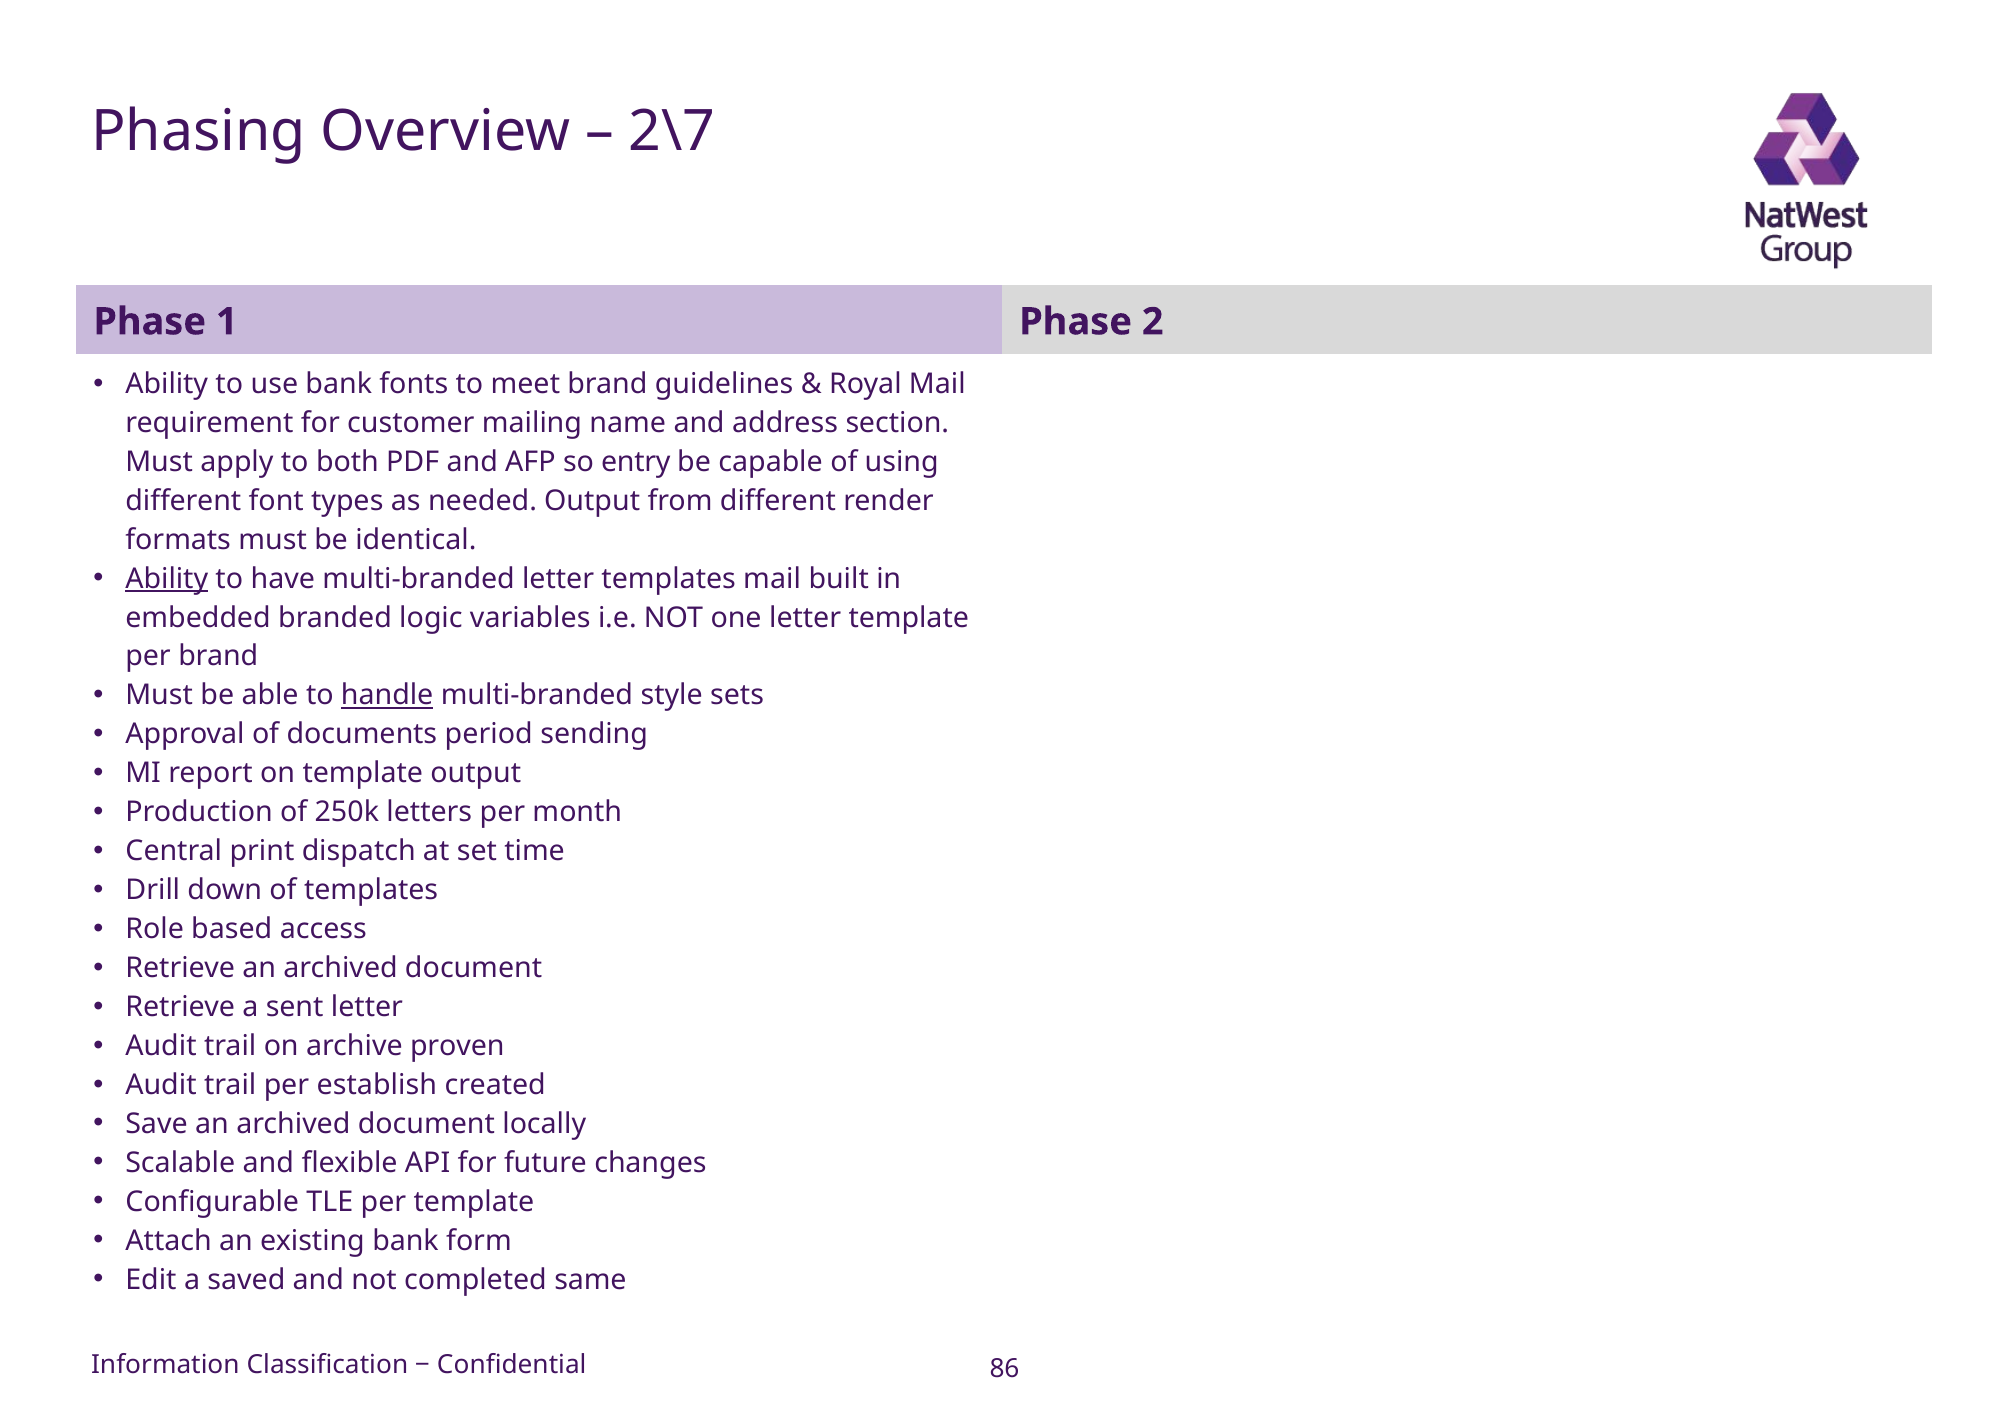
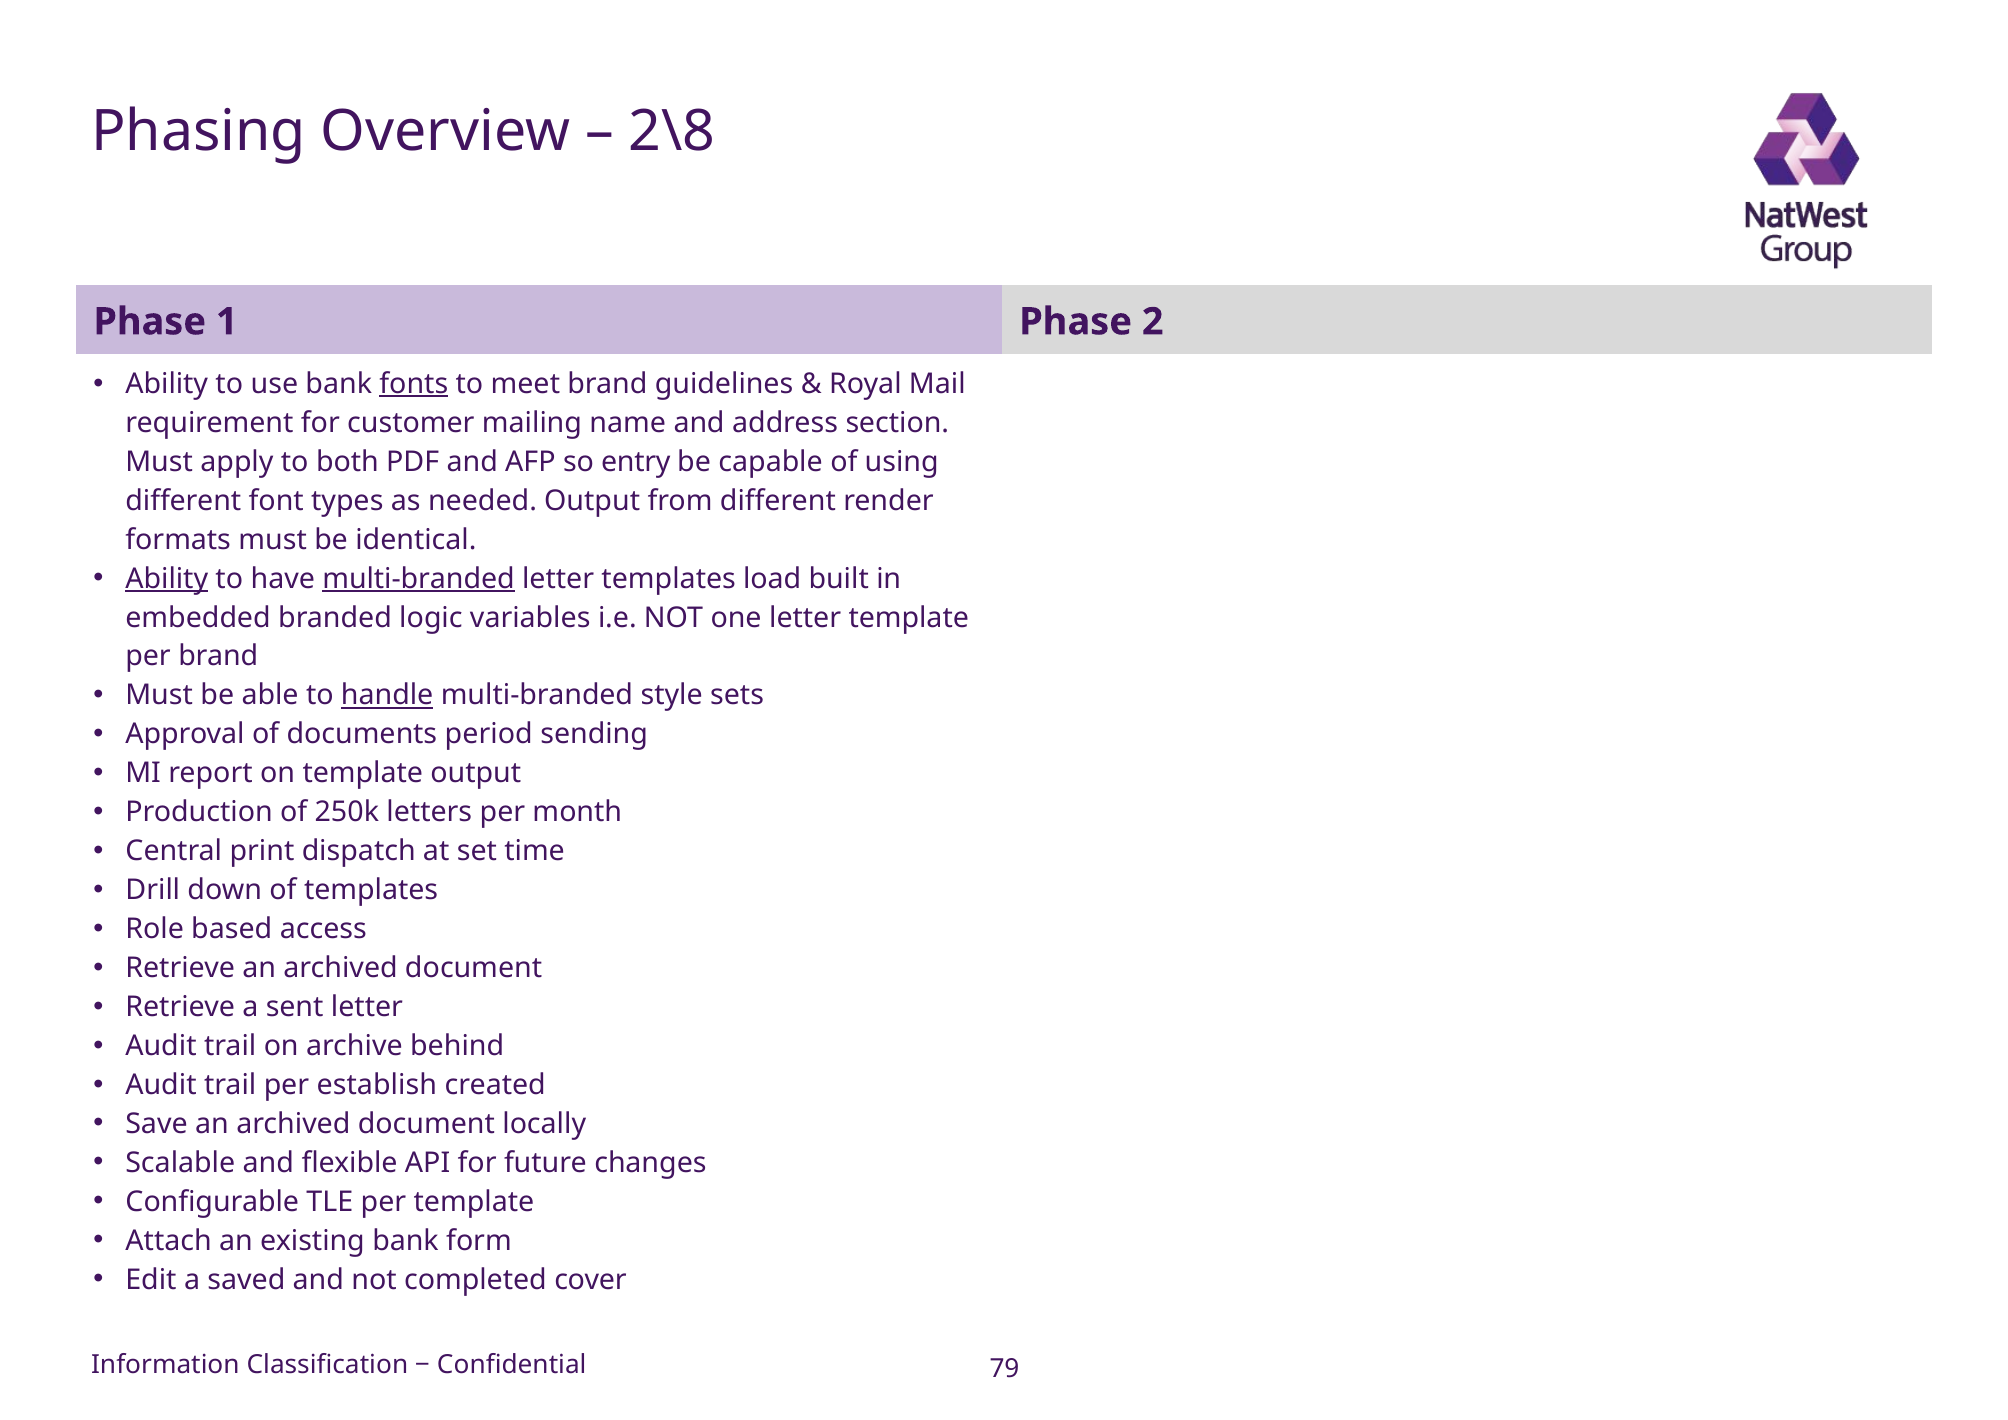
2\7: 2\7 -> 2\8
fonts underline: none -> present
multi-branded at (419, 579) underline: none -> present
templates mail: mail -> load
proven: proven -> behind
same: same -> cover
86: 86 -> 79
